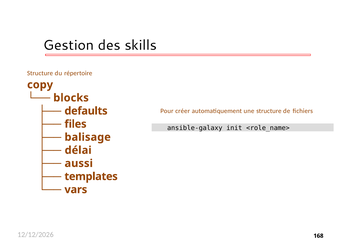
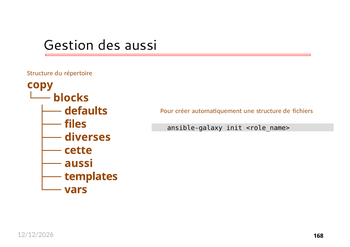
des skills: skills -> aussi
balisage: balisage -> diverses
délai: délai -> cette
